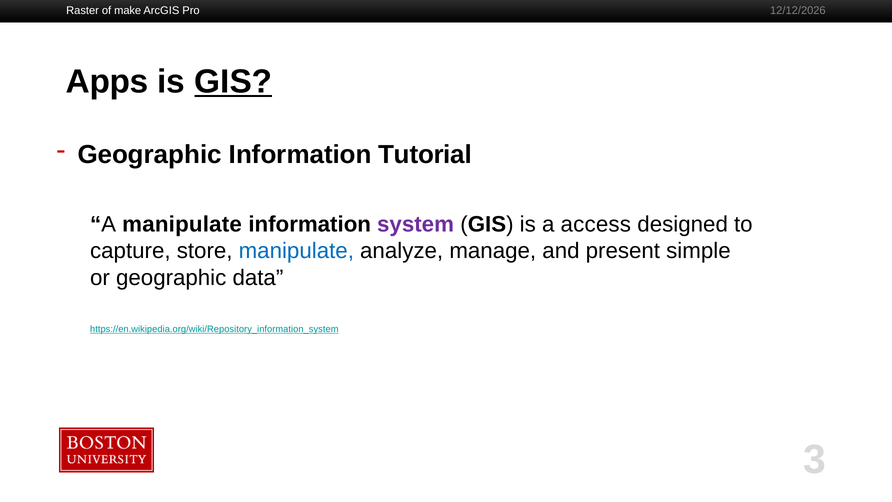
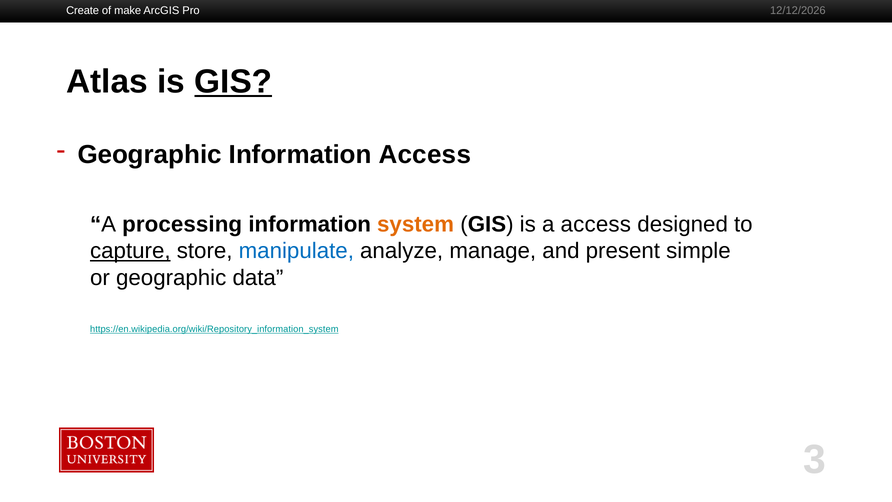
Raster: Raster -> Create
Apps: Apps -> Atlas
Information Tutorial: Tutorial -> Access
A manipulate: manipulate -> processing
system colour: purple -> orange
capture underline: none -> present
